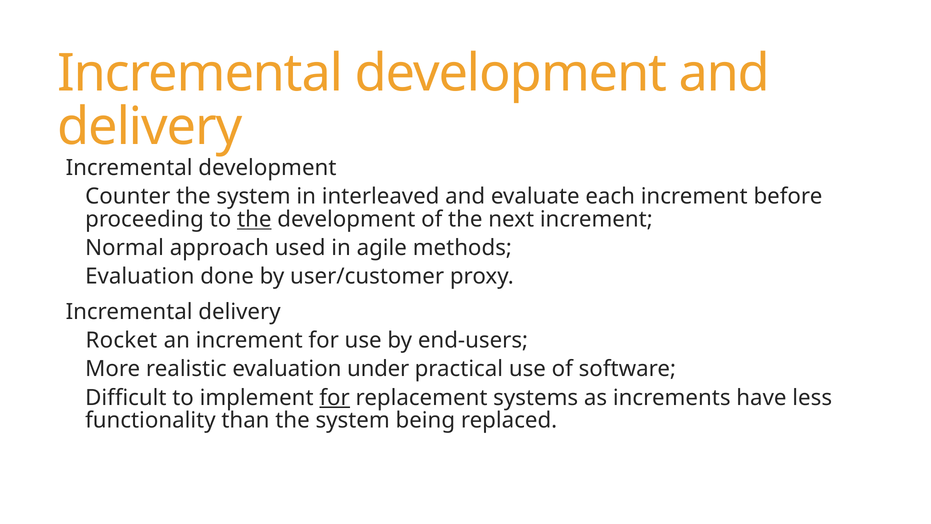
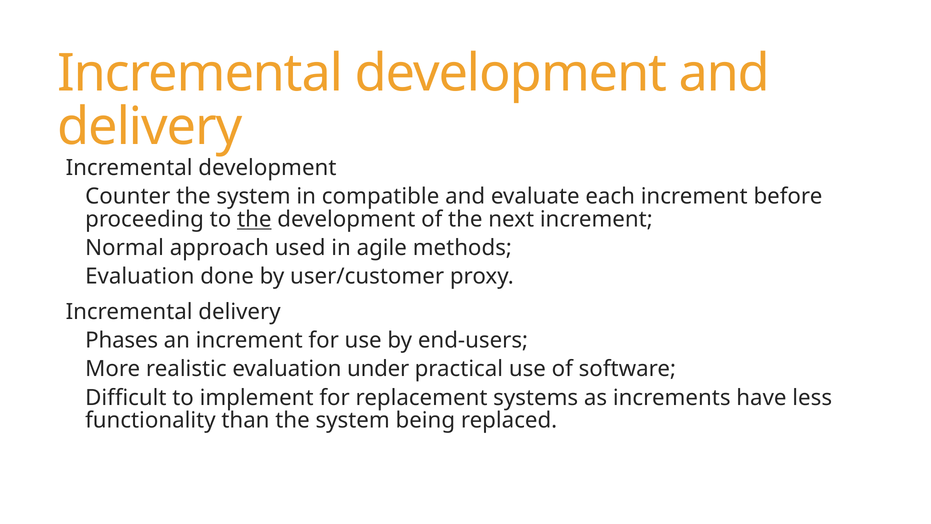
interleaved: interleaved -> compatible
Rocket: Rocket -> Phases
for at (335, 397) underline: present -> none
